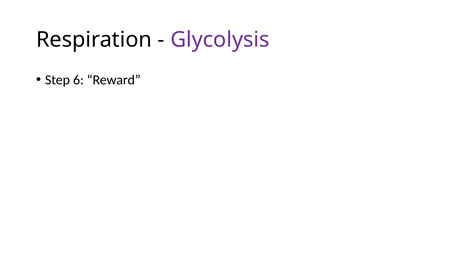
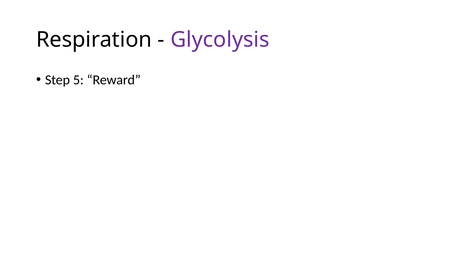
6: 6 -> 5
